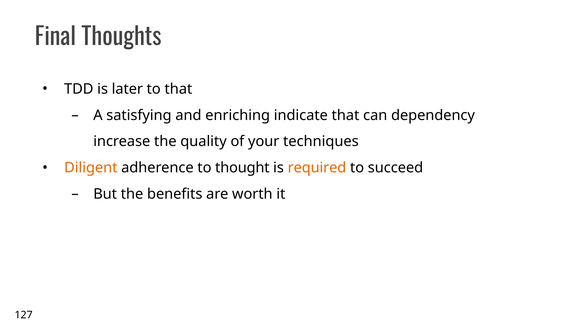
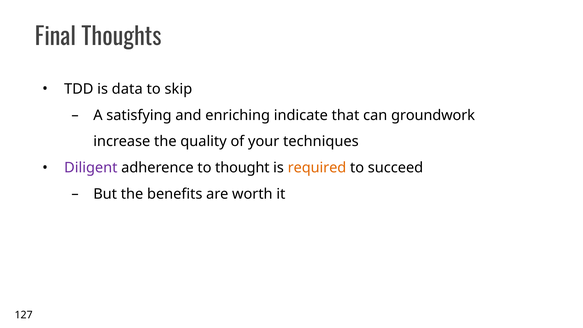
later: later -> data
to that: that -> skip
dependency: dependency -> groundwork
Diligent colour: orange -> purple
